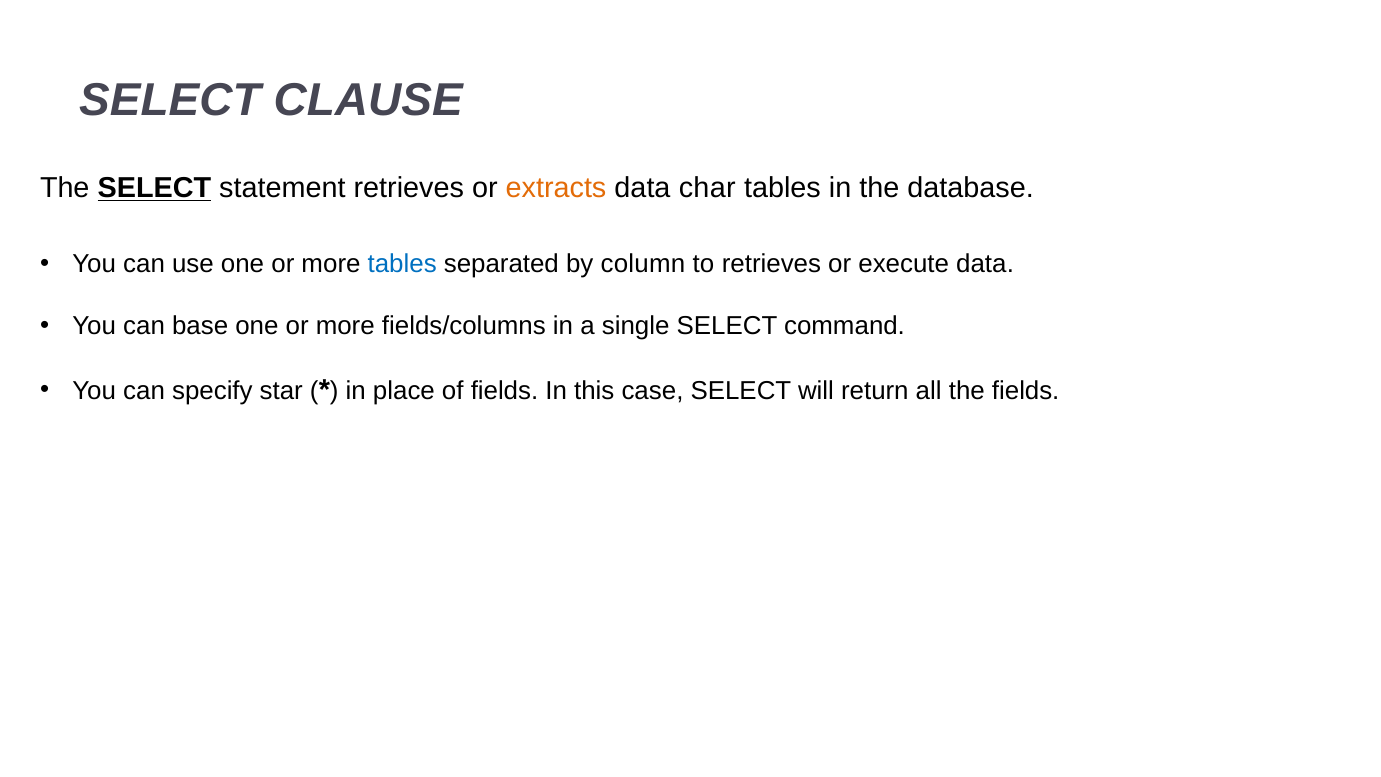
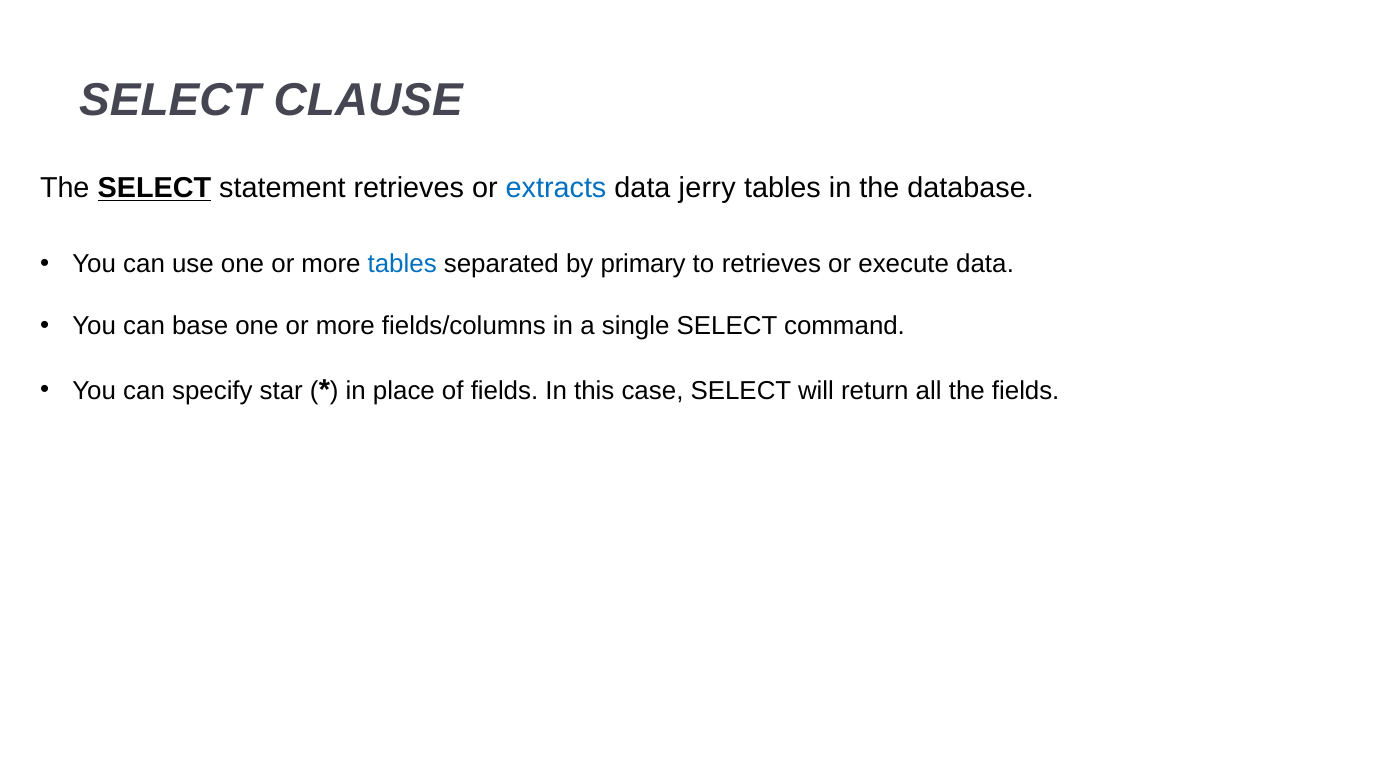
extracts colour: orange -> blue
char: char -> jerry
column: column -> primary
